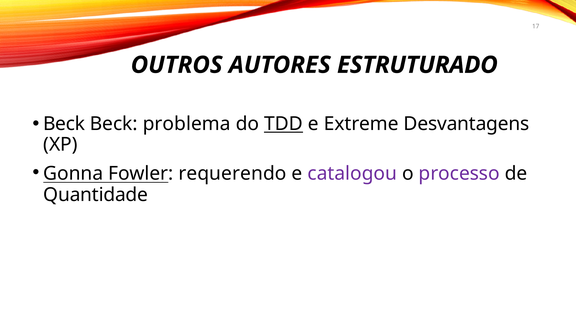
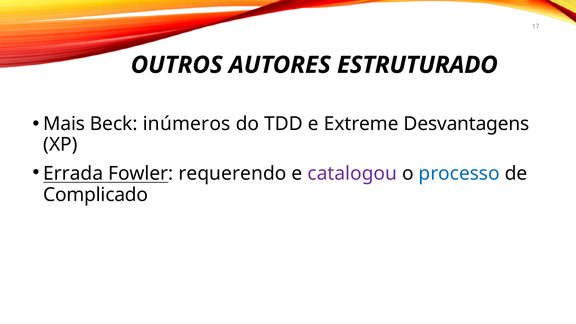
Beck at (64, 124): Beck -> Mais
problema: problema -> inúmeros
TDD underline: present -> none
Gonna: Gonna -> Errada
processo colour: purple -> blue
Quantidade: Quantidade -> Complicado
